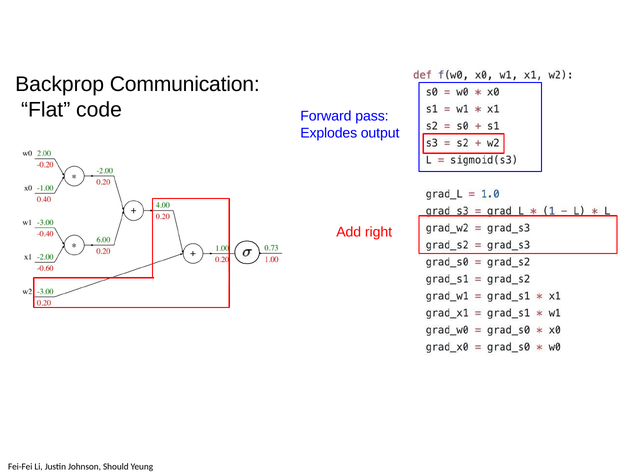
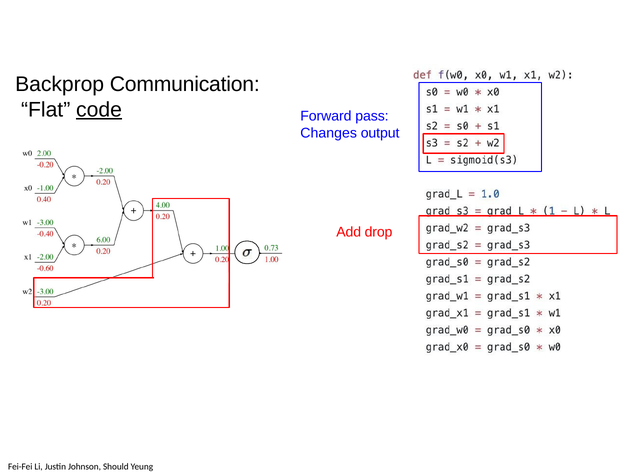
code underline: none -> present
Explodes: Explodes -> Changes
right: right -> drop
